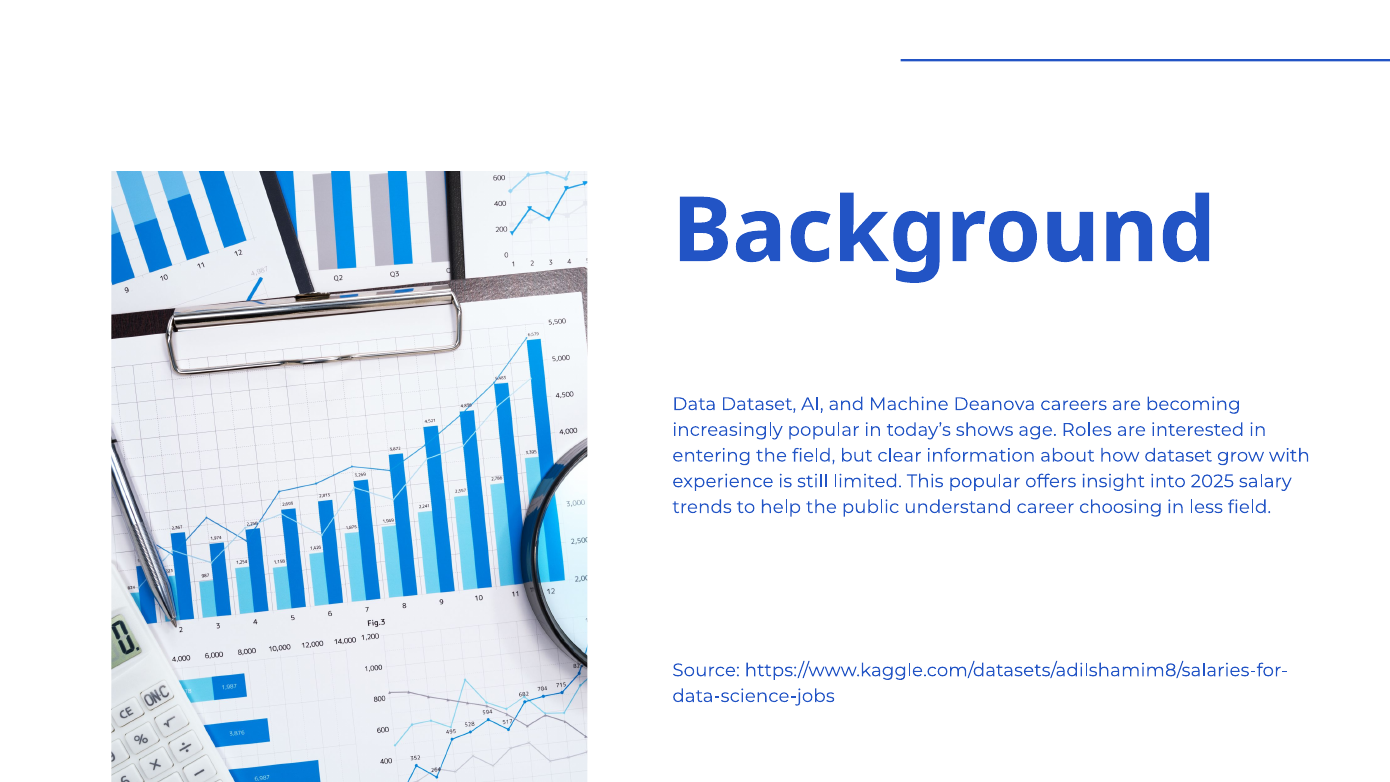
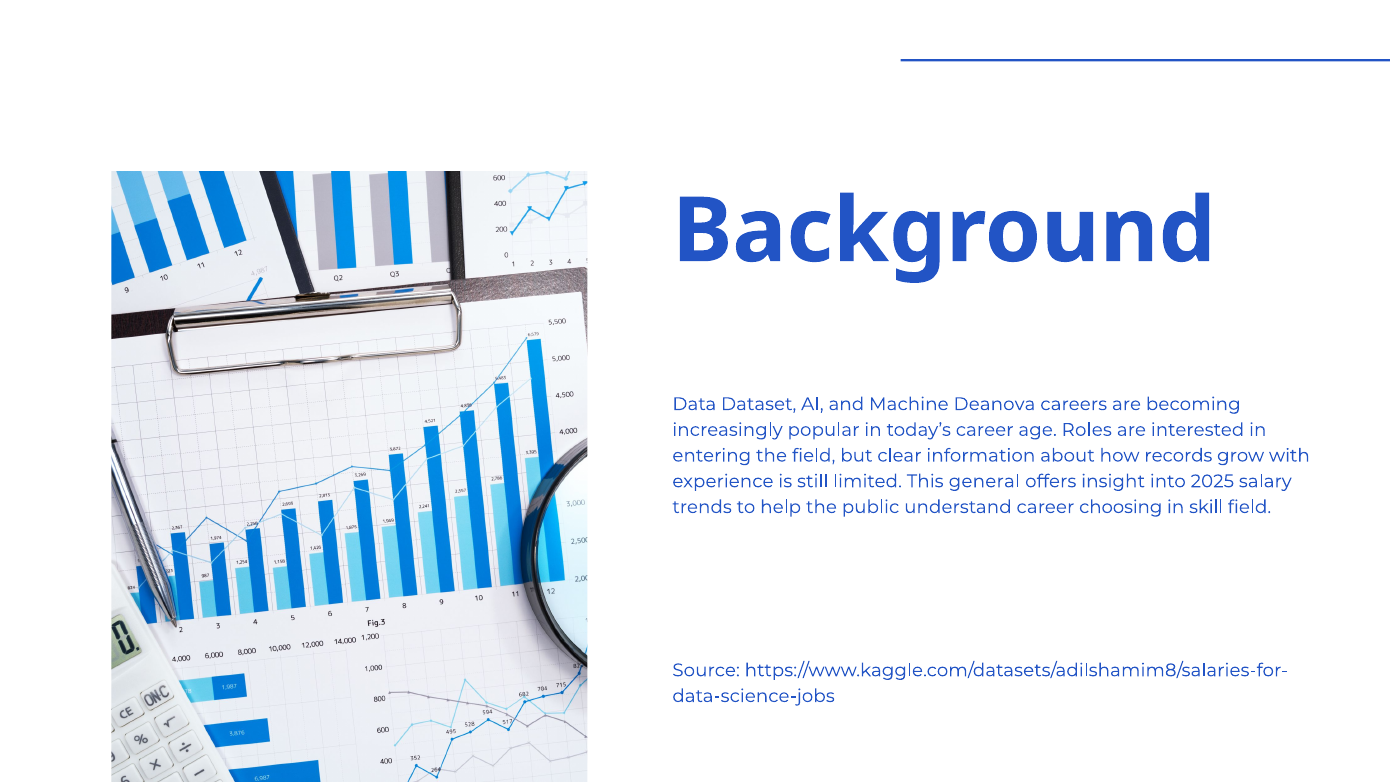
today’s shows: shows -> career
how dataset: dataset -> records
This popular: popular -> general
less: less -> skill
